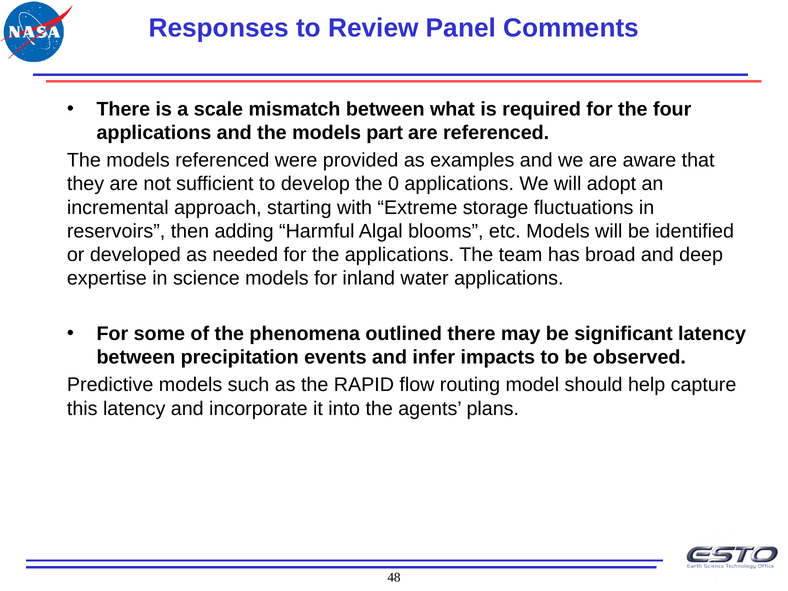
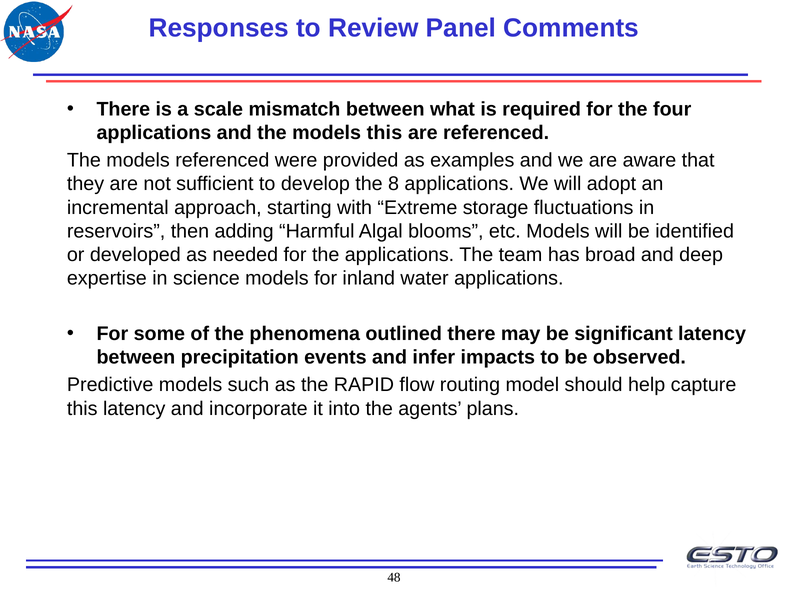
models part: part -> this
0: 0 -> 8
